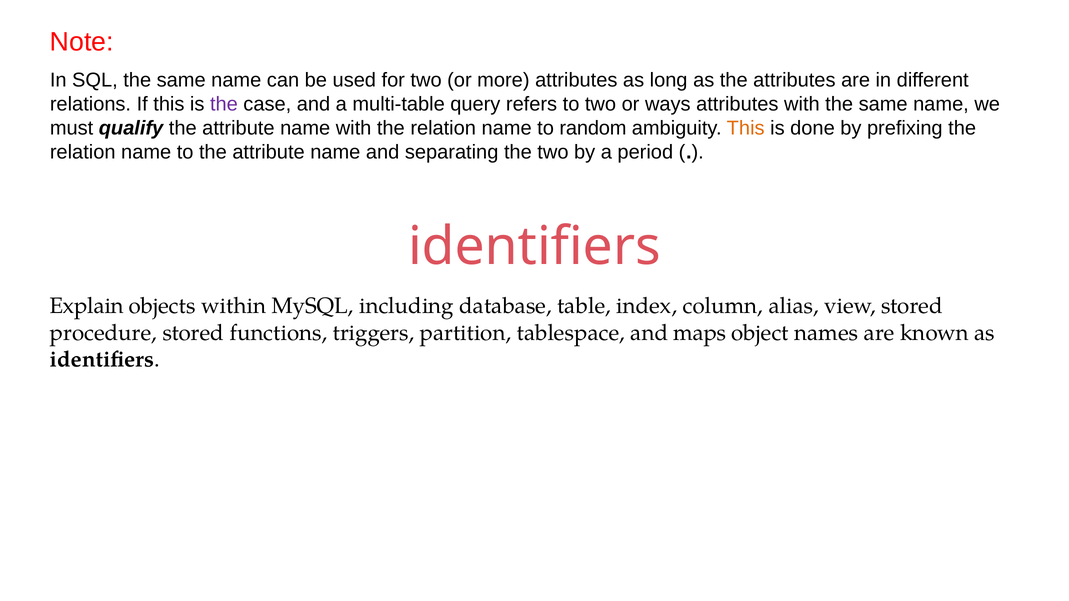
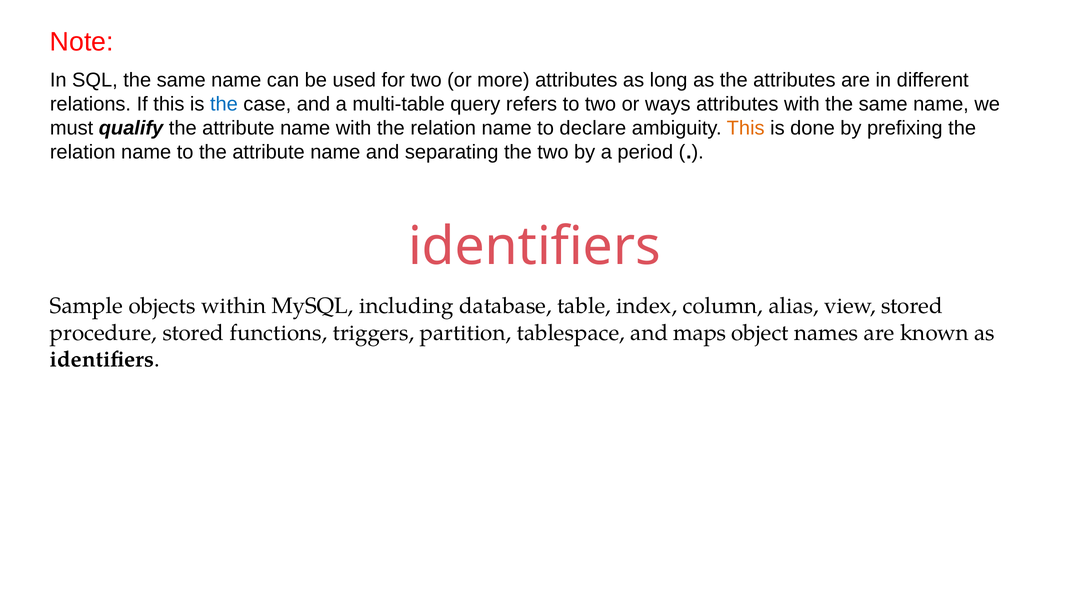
the at (224, 104) colour: purple -> blue
random: random -> declare
Explain: Explain -> Sample
